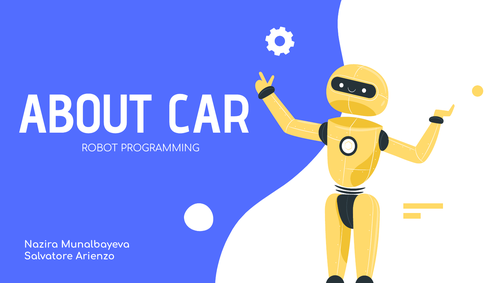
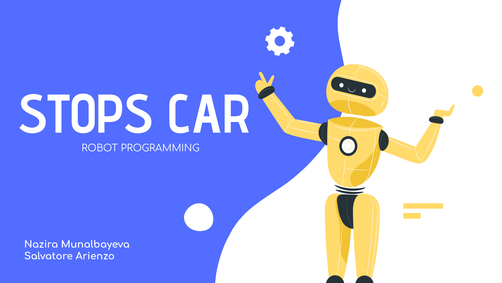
ABOUT: ABOUT -> STOPS
